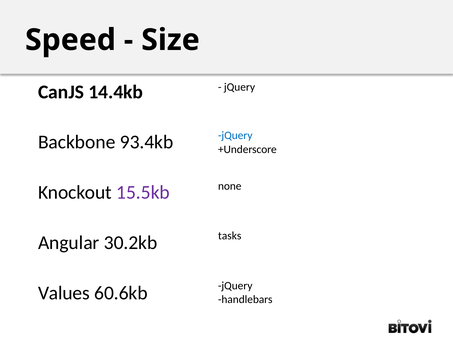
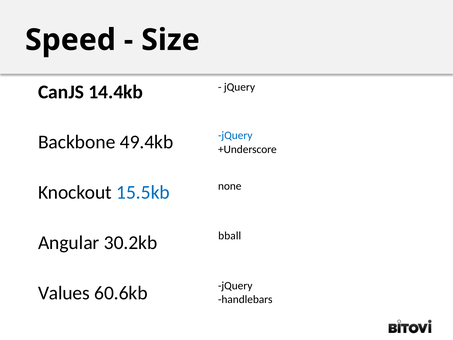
93.4kb: 93.4kb -> 49.4kb
15.5kb colour: purple -> blue
tasks: tasks -> bball
